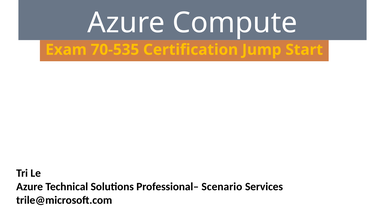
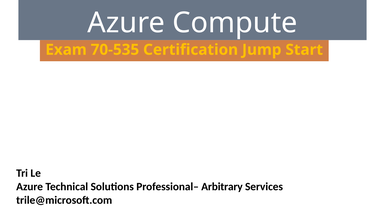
Scenario: Scenario -> Arbitrary
